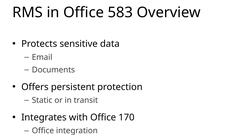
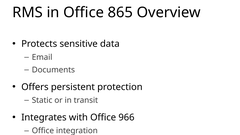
583: 583 -> 865
170: 170 -> 966
